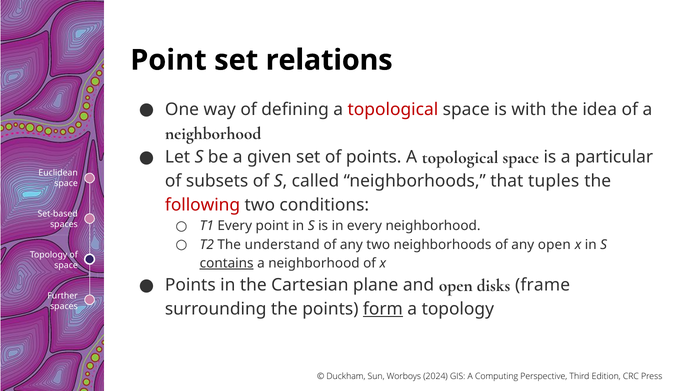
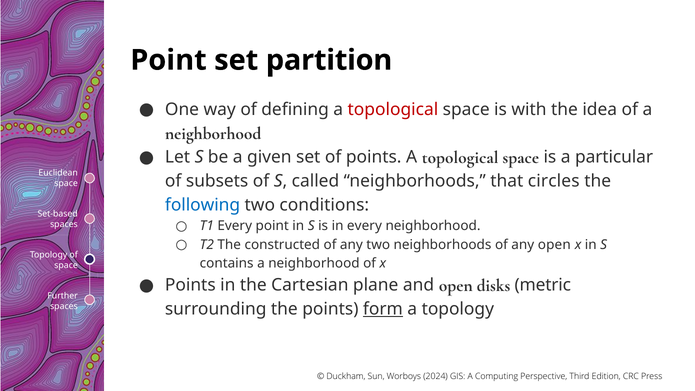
relations: relations -> partition
tuples: tuples -> circles
following colour: red -> blue
understand: understand -> constructed
contains underline: present -> none
frame: frame -> metric
